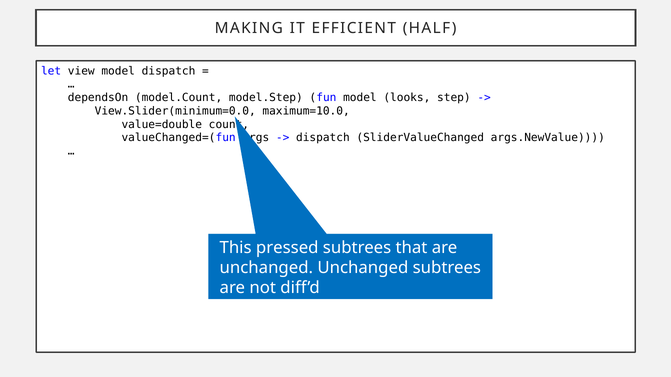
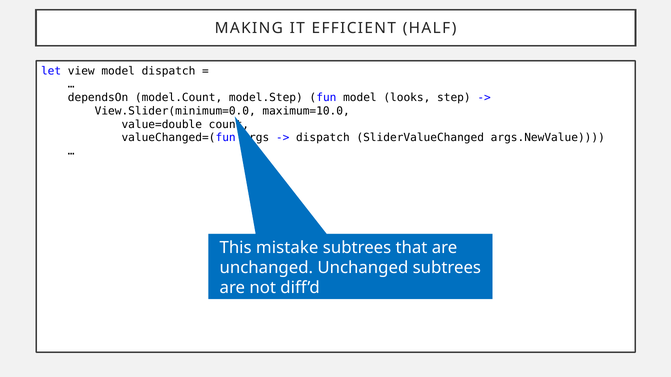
pressed: pressed -> mistake
